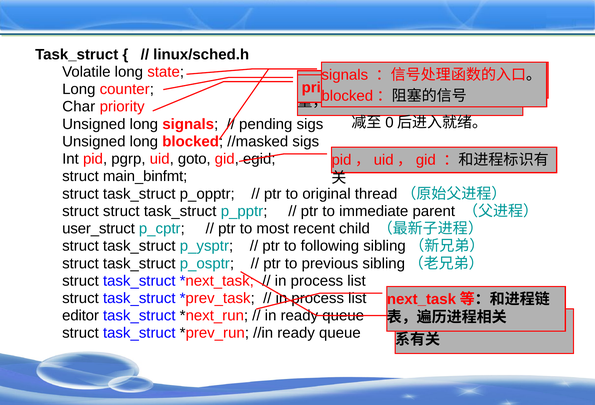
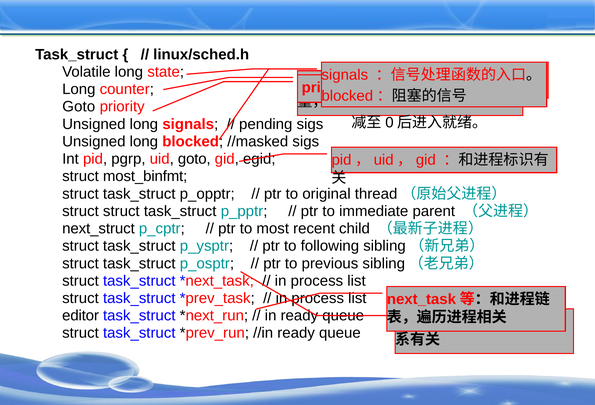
Char at (79, 107): Char -> Goto
main_binfmt: main_binfmt -> most_binfmt
user_struct: user_struct -> next_struct
